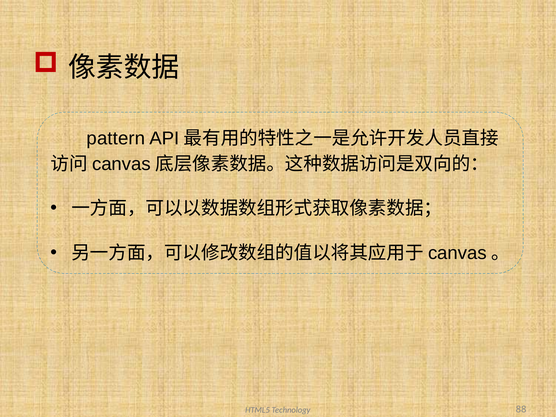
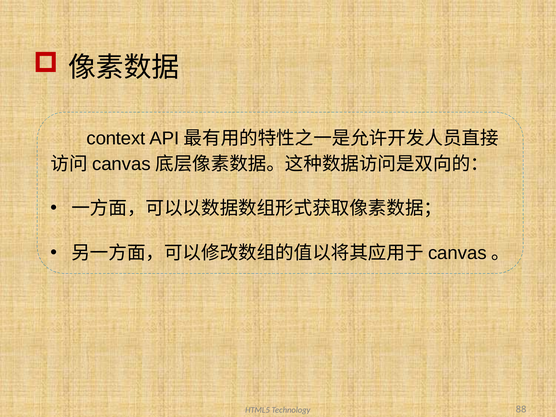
pattern: pattern -> context
